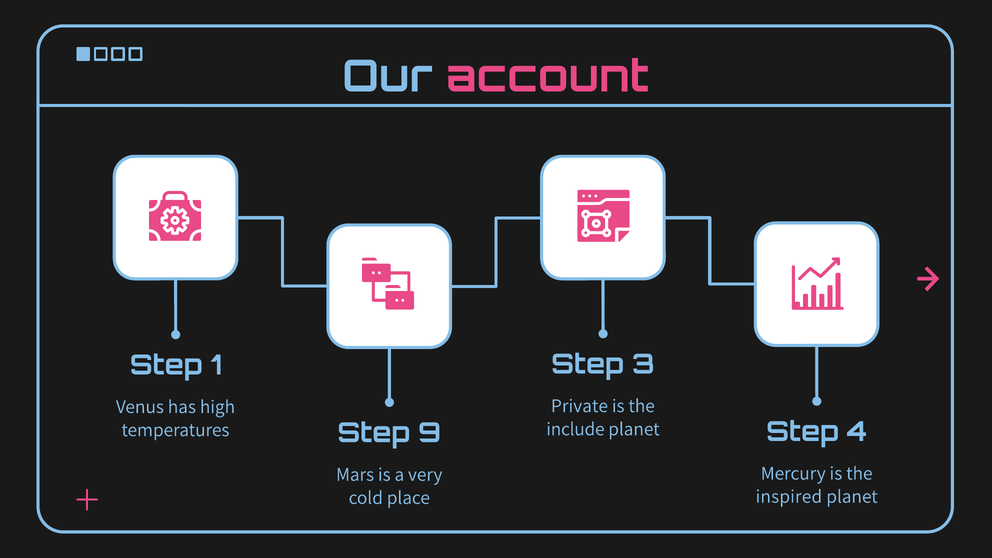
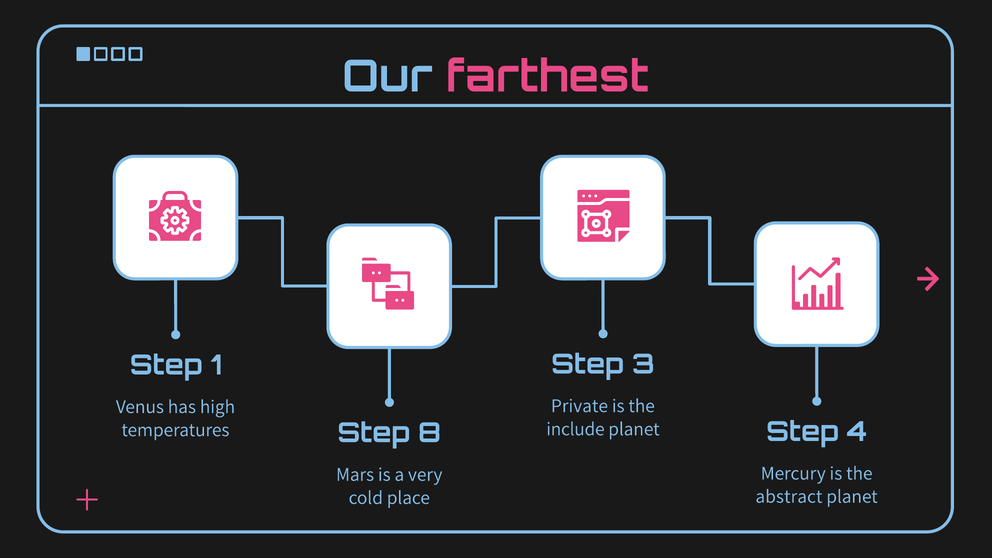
account: account -> farthest
9: 9 -> 8
inspired: inspired -> abstract
